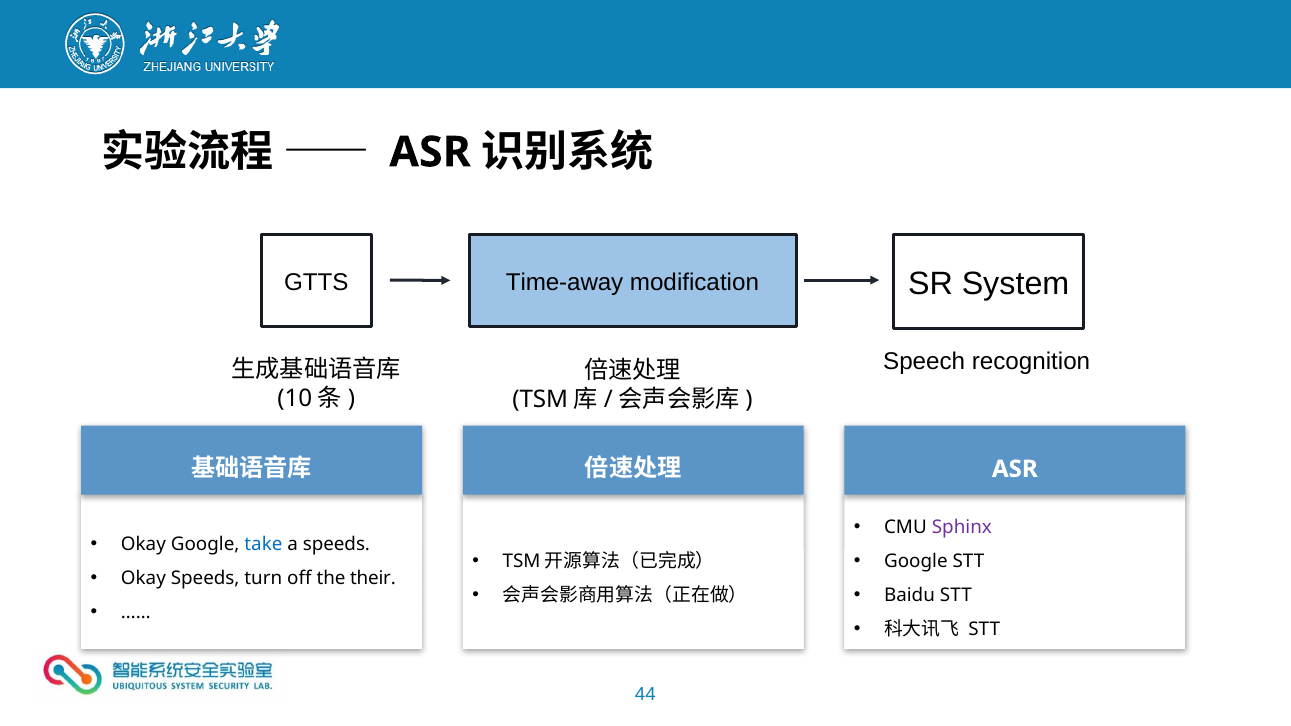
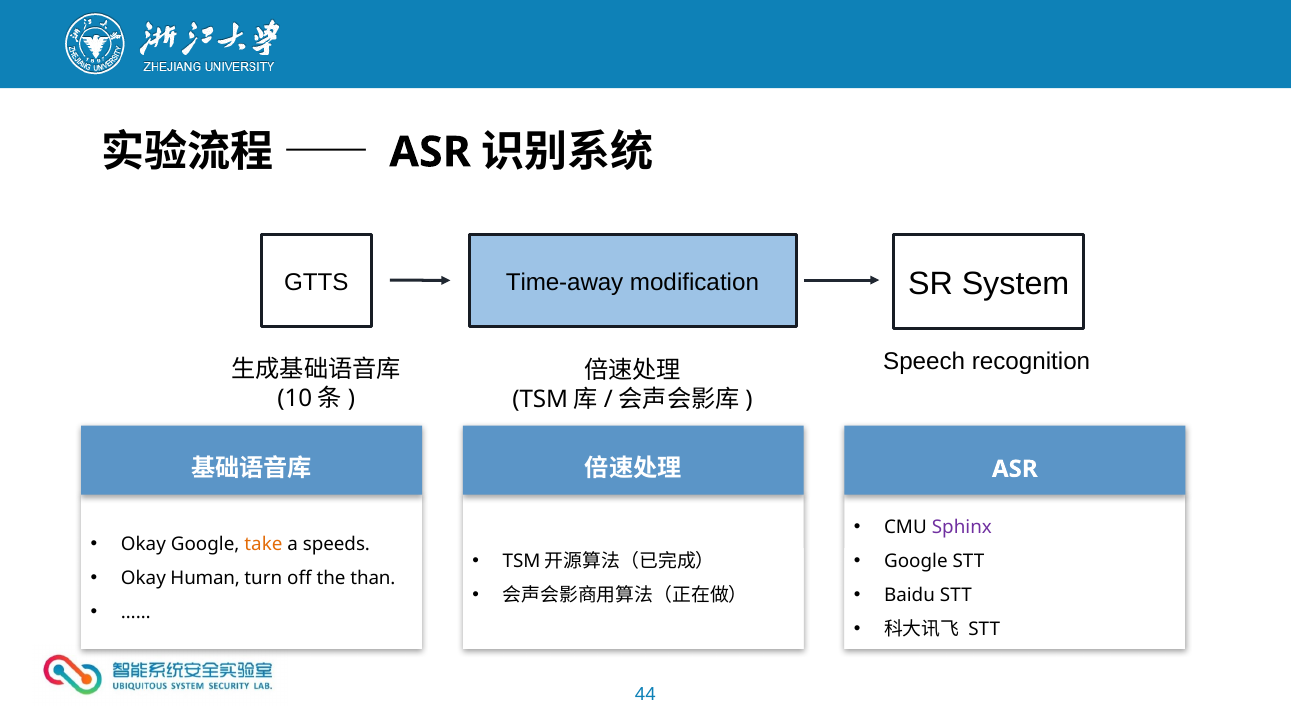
take colour: blue -> orange
Okay Speeds: Speeds -> Human
their: their -> than
